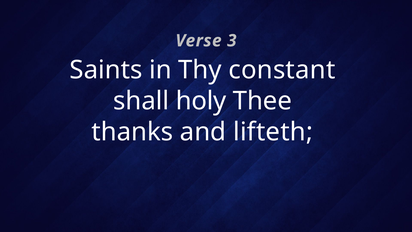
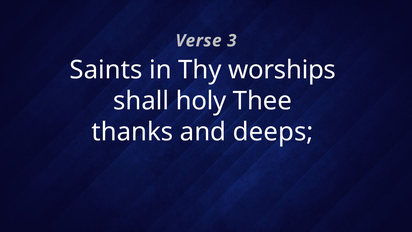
constant: constant -> worships
lifteth: lifteth -> deeps
